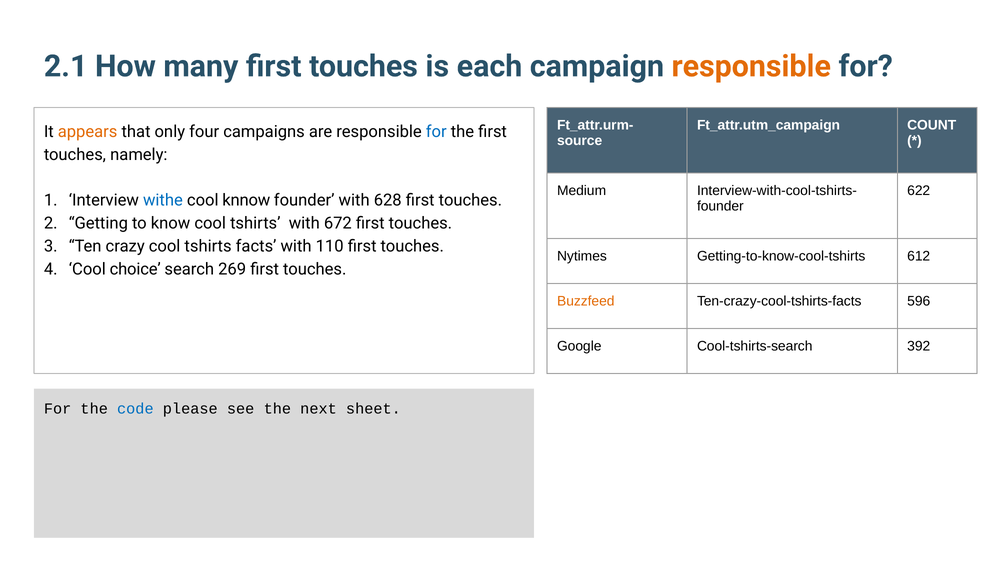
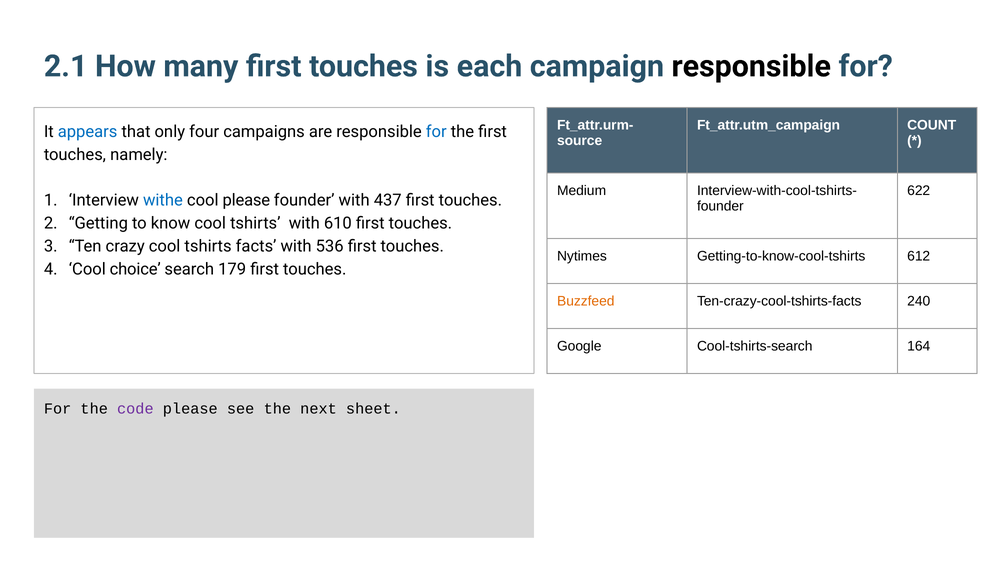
responsible at (751, 66) colour: orange -> black
appears colour: orange -> blue
cool knnow: knnow -> please
628: 628 -> 437
672: 672 -> 610
110: 110 -> 536
269: 269 -> 179
596: 596 -> 240
392: 392 -> 164
code colour: blue -> purple
